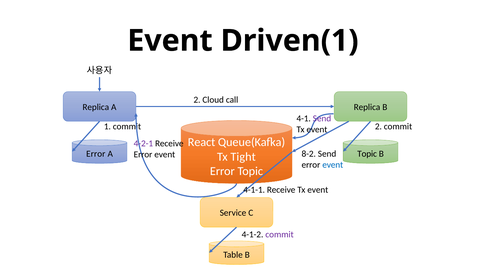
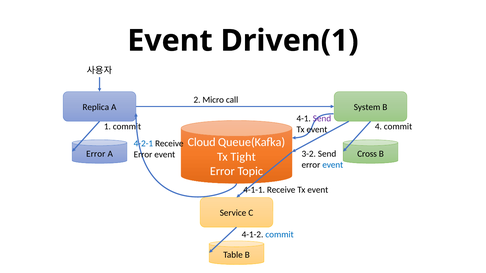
Cloud: Cloud -> Micro
Replica at (367, 107): Replica -> System
commit 2: 2 -> 4
React: React -> Cloud
4-2-1 colour: purple -> blue
Topic at (367, 154): Topic -> Cross
8-2: 8-2 -> 3-2
commit at (280, 235) colour: purple -> blue
